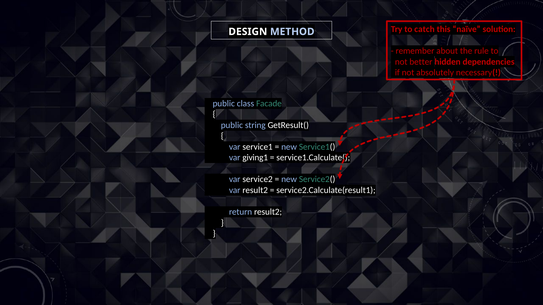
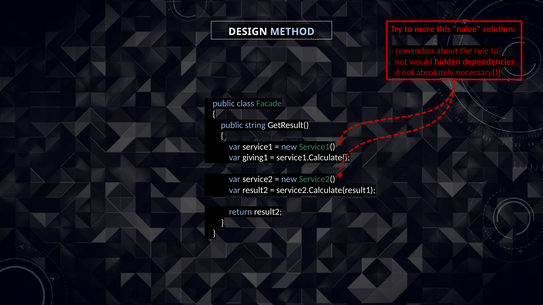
catch: catch -> more
better: better -> would
